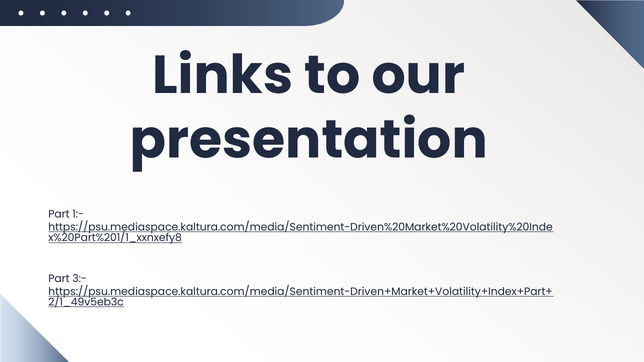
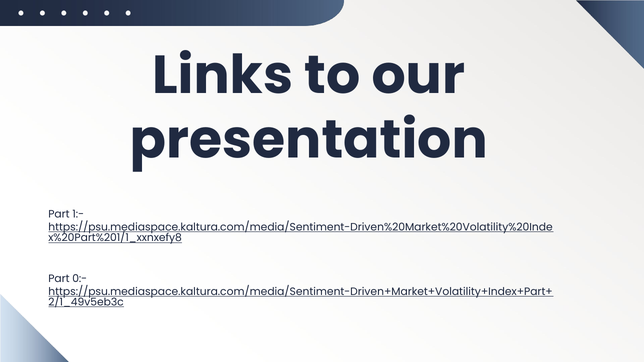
3:-: 3:- -> 0:-
